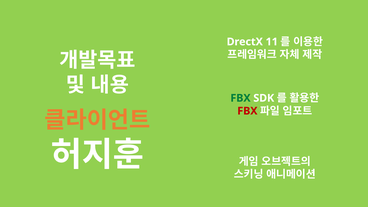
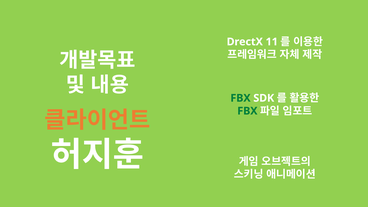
FBX at (247, 111) colour: red -> green
